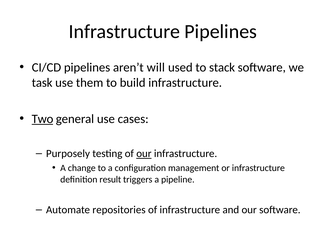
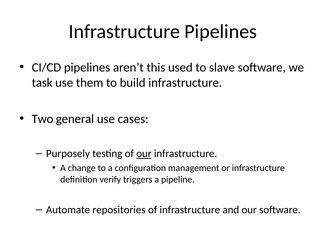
will: will -> this
stack: stack -> slave
Two underline: present -> none
result: result -> verify
